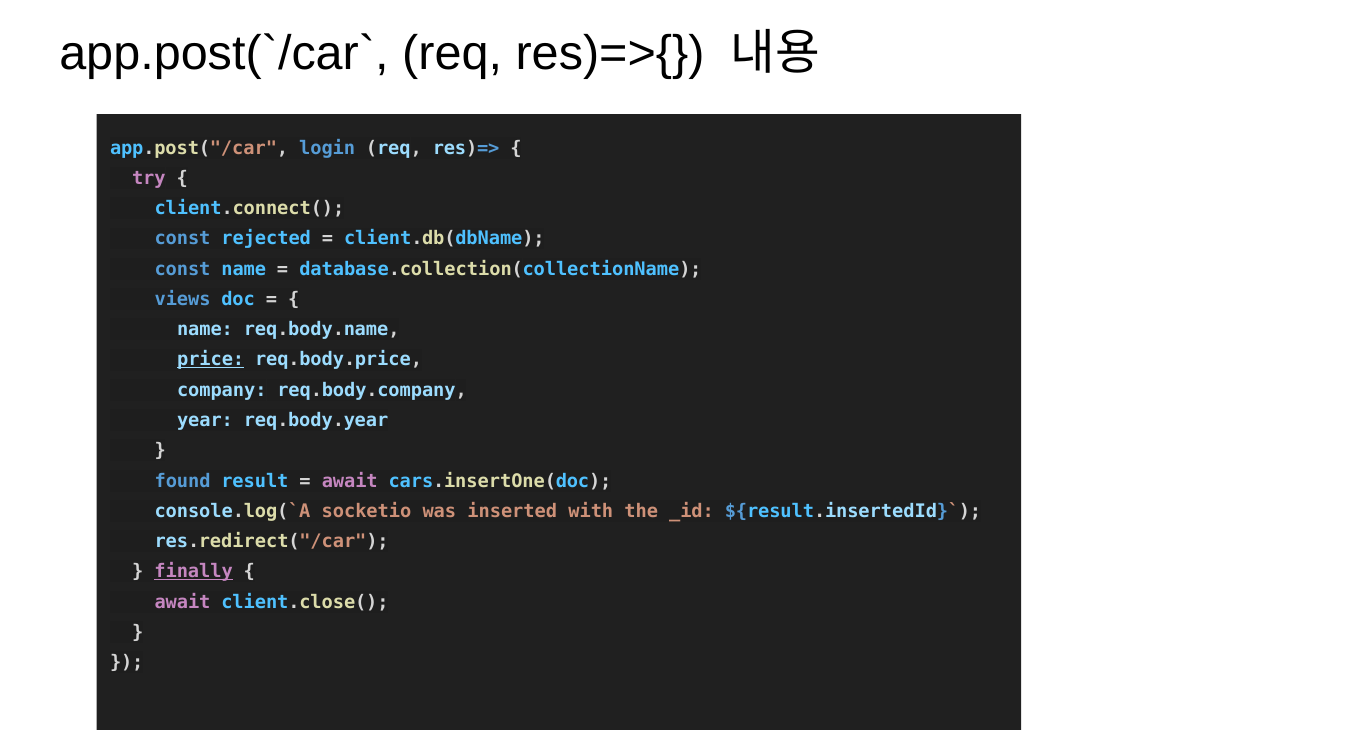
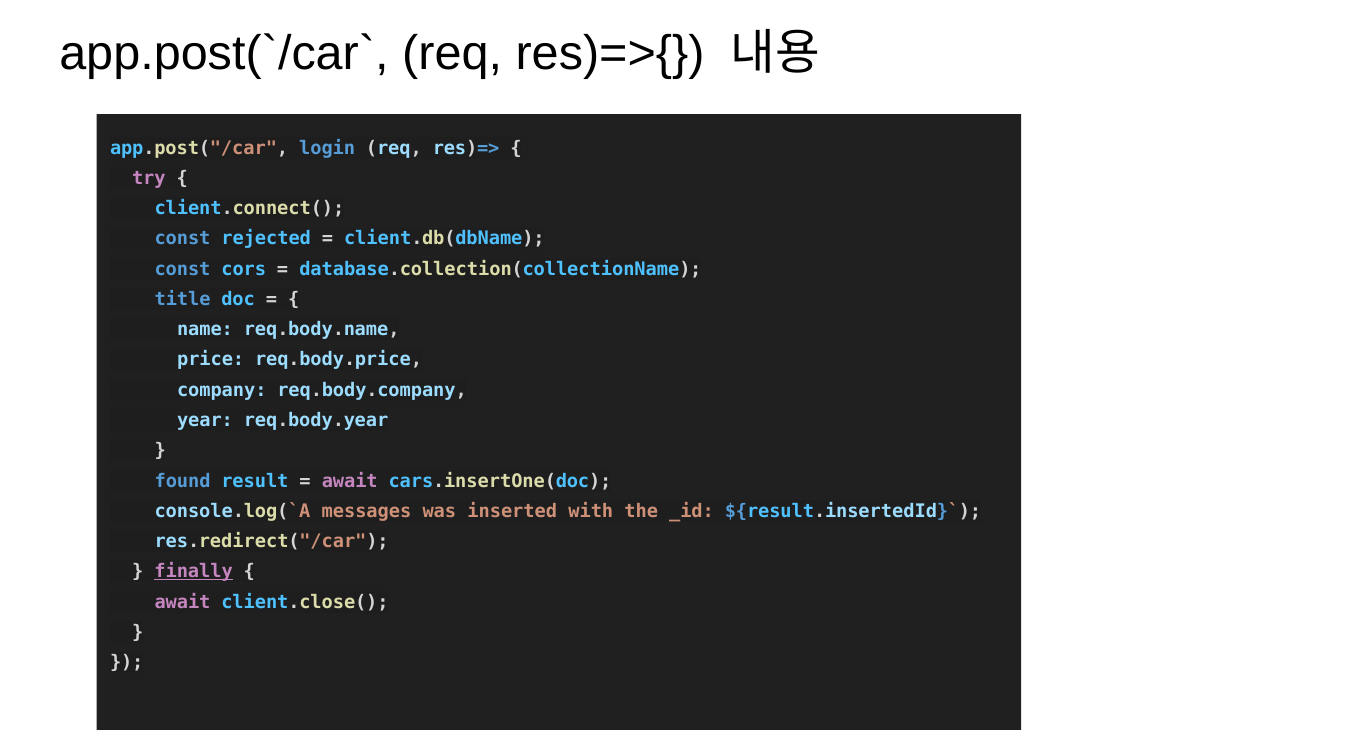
const name: name -> cors
views: views -> title
price underline: present -> none
socketio: socketio -> messages
